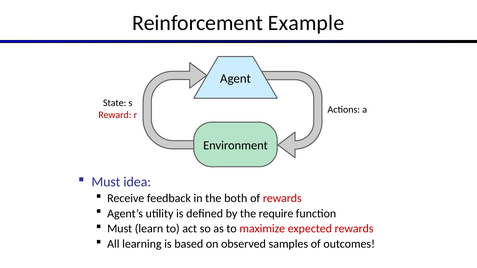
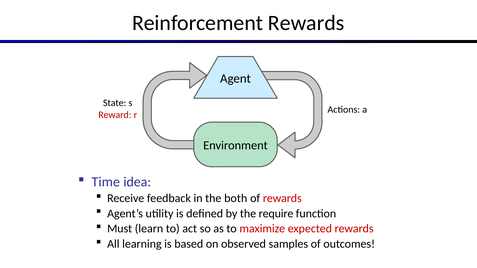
Reinforcement Example: Example -> Rewards
Must at (106, 182): Must -> Time
